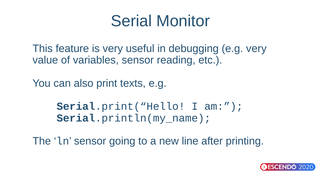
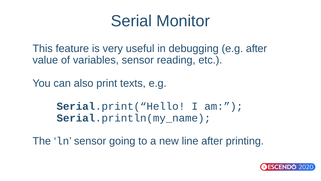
e.g very: very -> after
